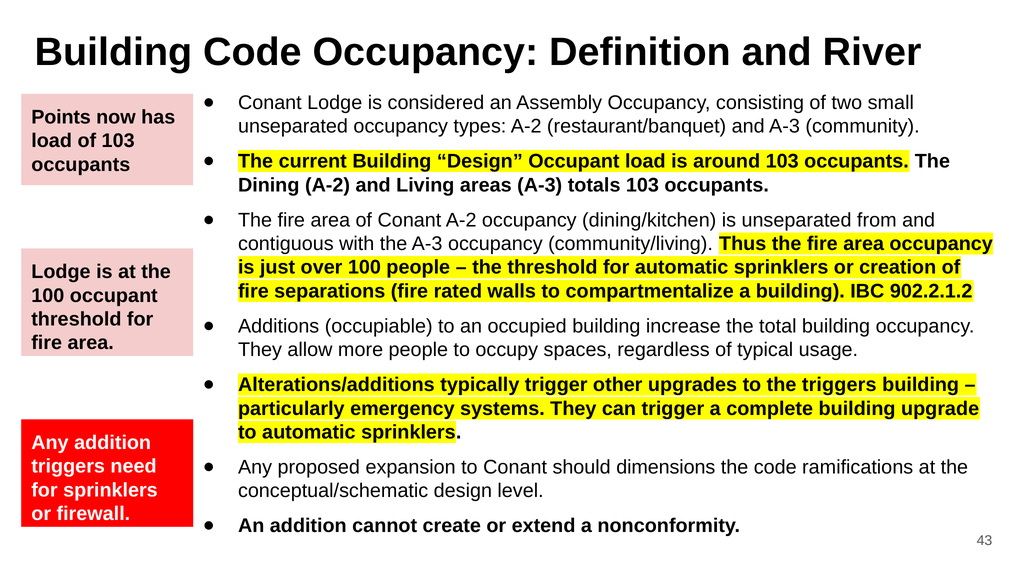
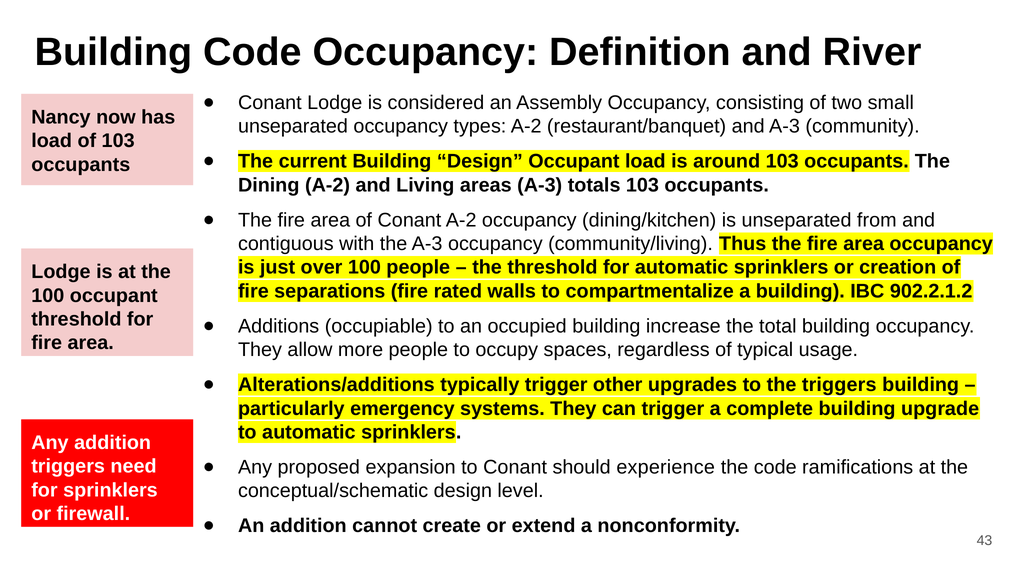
Points: Points -> Nancy
dimensions: dimensions -> experience
